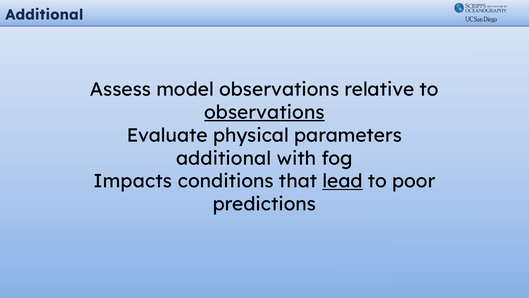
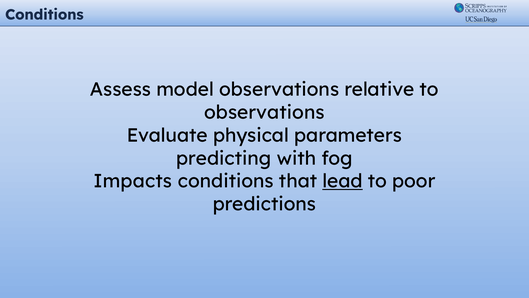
Additional at (44, 15): Additional -> Conditions
observations at (264, 112) underline: present -> none
additional at (224, 158): additional -> predicting
